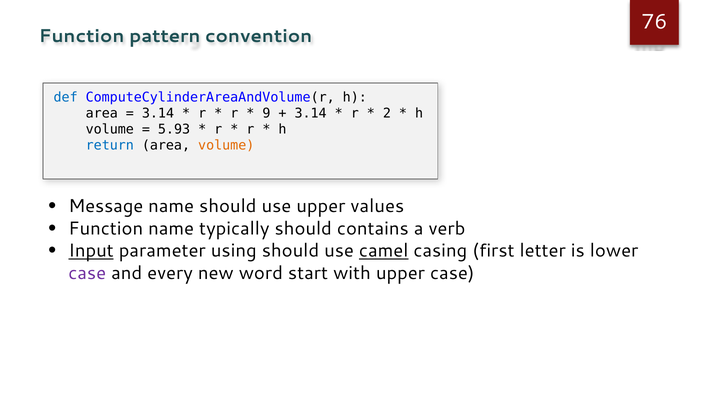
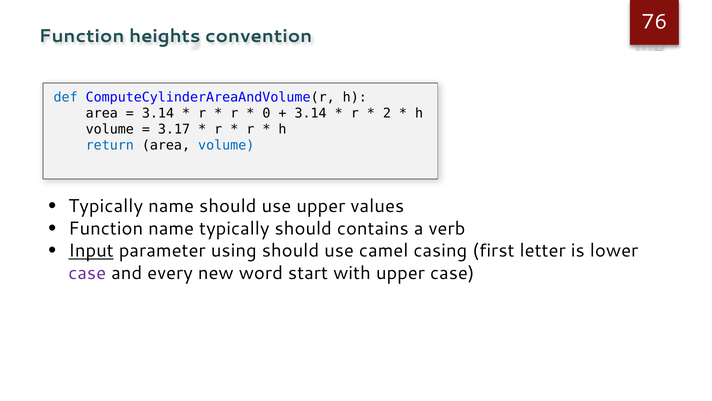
pattern: pattern -> heights
9: 9 -> 0
5.93: 5.93 -> 3.17
volume at (226, 145) colour: orange -> blue
Message at (106, 206): Message -> Typically
camel underline: present -> none
